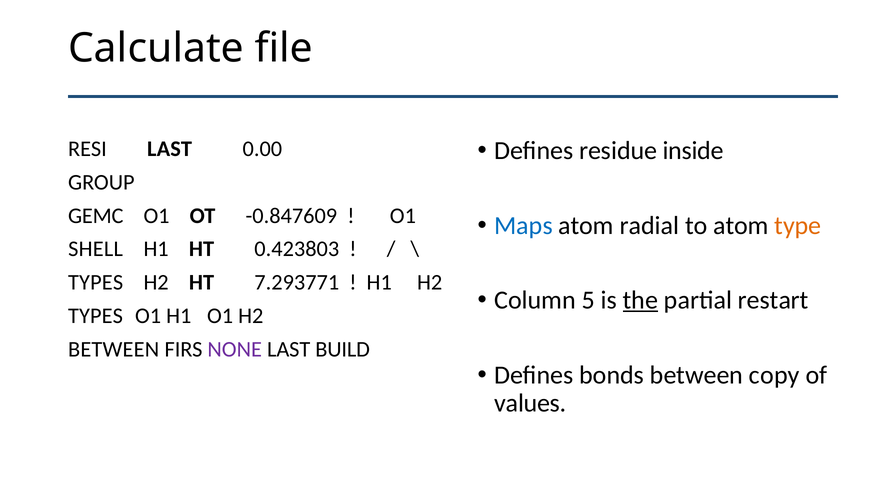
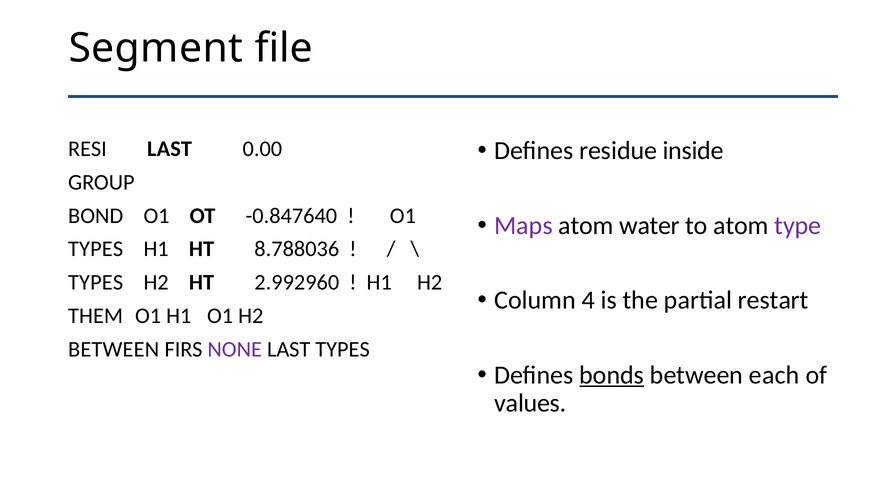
Calculate: Calculate -> Segment
GEMC: GEMC -> BOND
-0.847609: -0.847609 -> -0.847640
Maps colour: blue -> purple
radial: radial -> water
type colour: orange -> purple
SHELL at (96, 249): SHELL -> TYPES
0.423803: 0.423803 -> 8.788036
7.293771: 7.293771 -> 2.992960
5: 5 -> 4
the underline: present -> none
TYPES at (96, 316): TYPES -> THEM
LAST BUILD: BUILD -> TYPES
bonds underline: none -> present
copy: copy -> each
